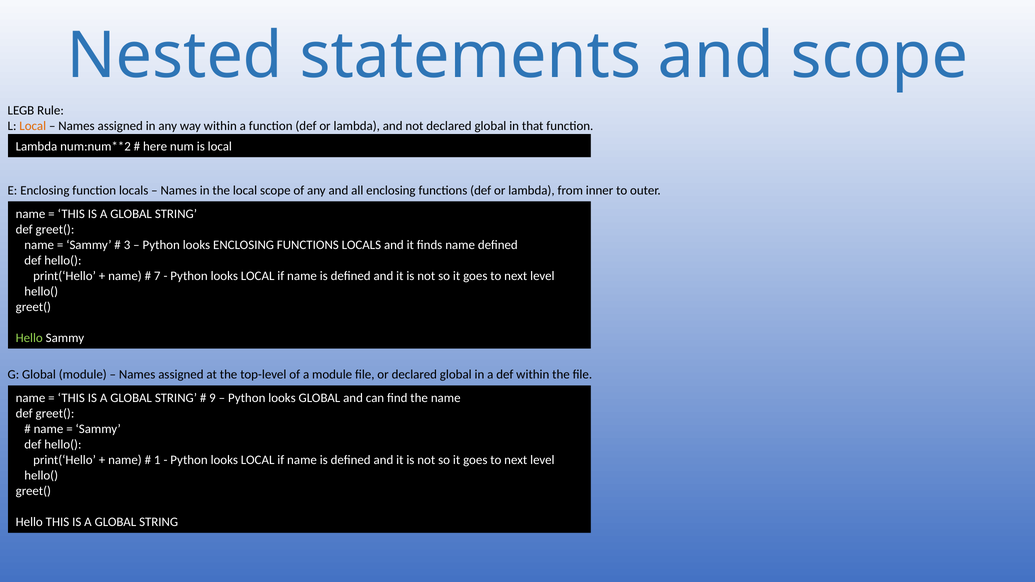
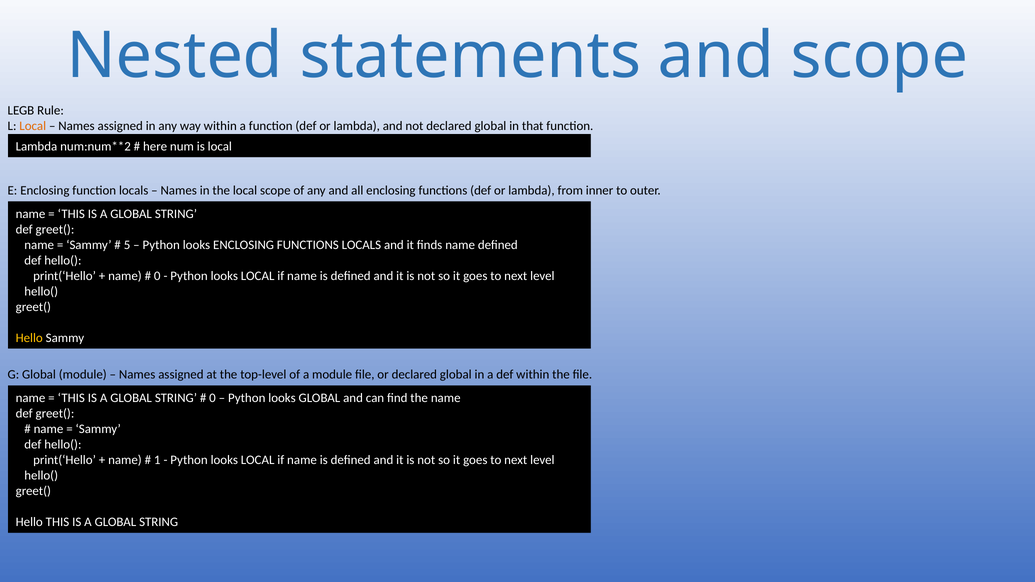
3: 3 -> 5
7 at (157, 276): 7 -> 0
Hello at (29, 338) colour: light green -> yellow
9 at (213, 398): 9 -> 0
